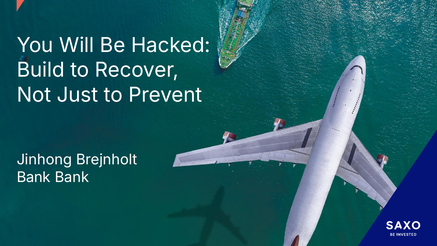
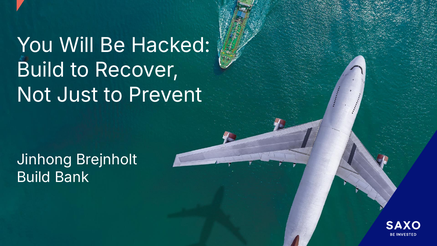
Bank at (34, 177): Bank -> Build
